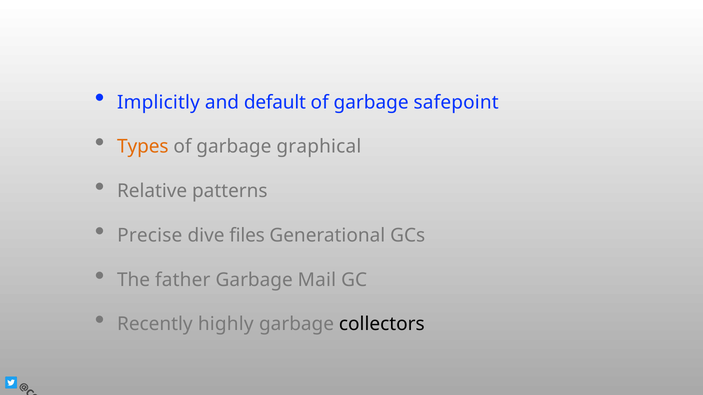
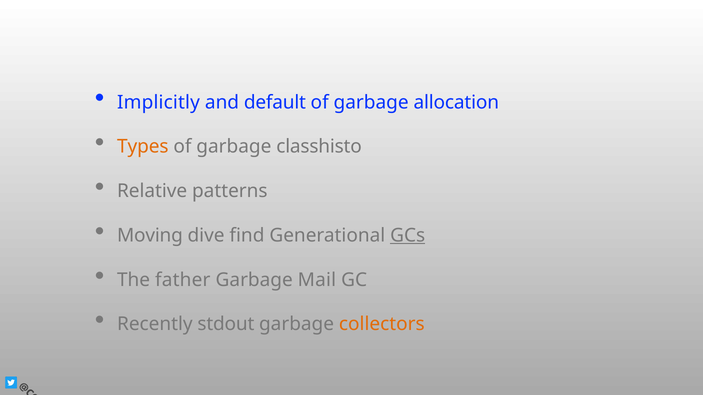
safepoint: safepoint -> allocation
graphical: graphical -> classhisto
Precise: Precise -> Moving
files: files -> find
GCs underline: none -> present
highly: highly -> stdout
collectors colour: black -> orange
